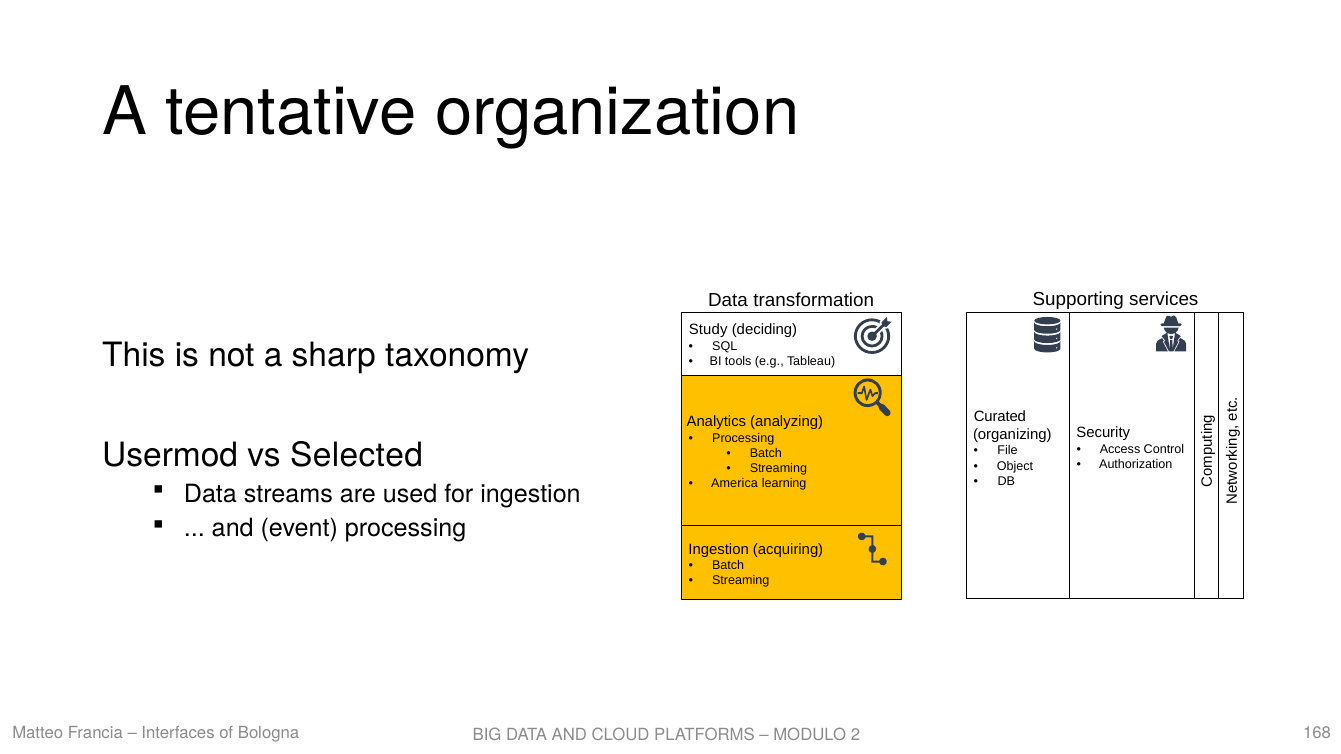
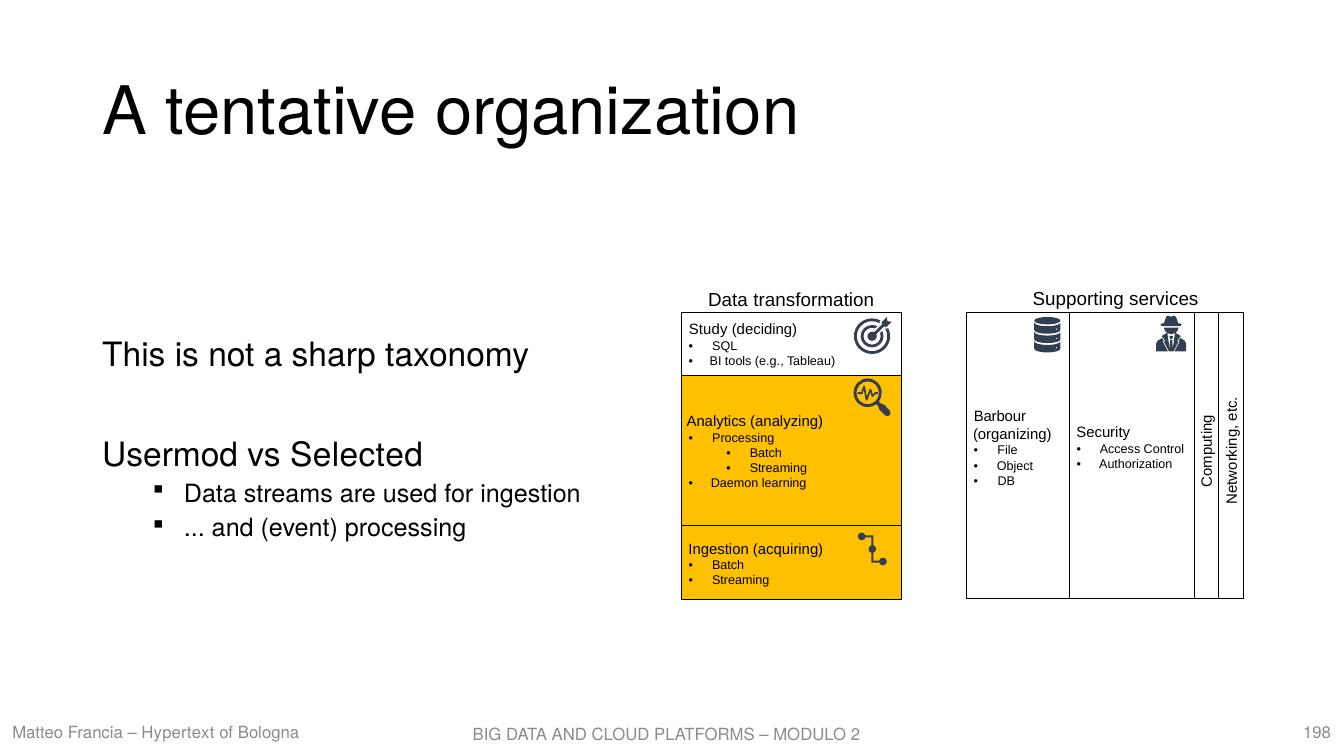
Curated: Curated -> Barbour
America: America -> Daemon
Interfaces: Interfaces -> Hypertext
168: 168 -> 198
